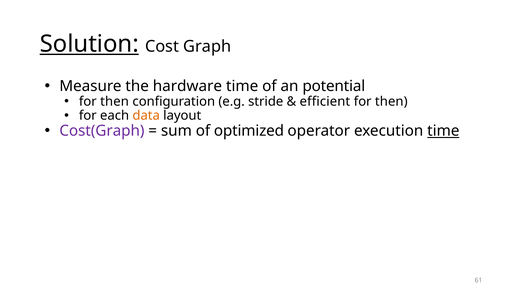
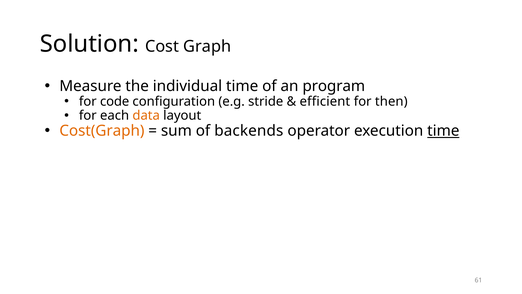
Solution underline: present -> none
hardware: hardware -> individual
potential: potential -> program
then at (115, 101): then -> code
Cost(Graph colour: purple -> orange
optimized: optimized -> backends
